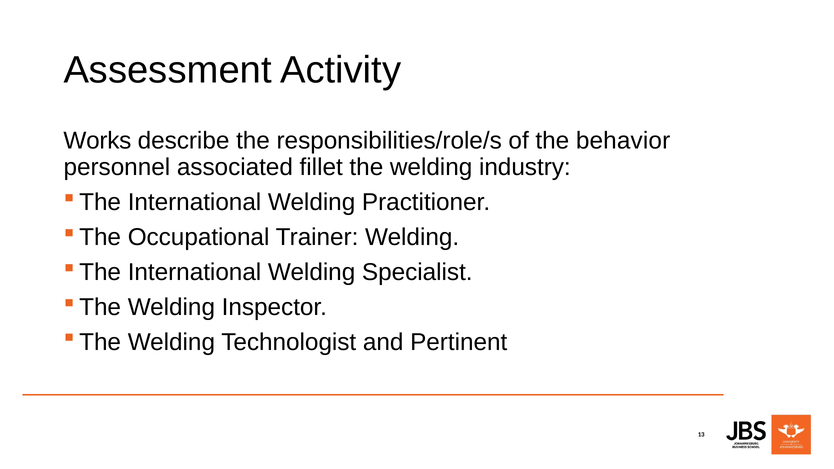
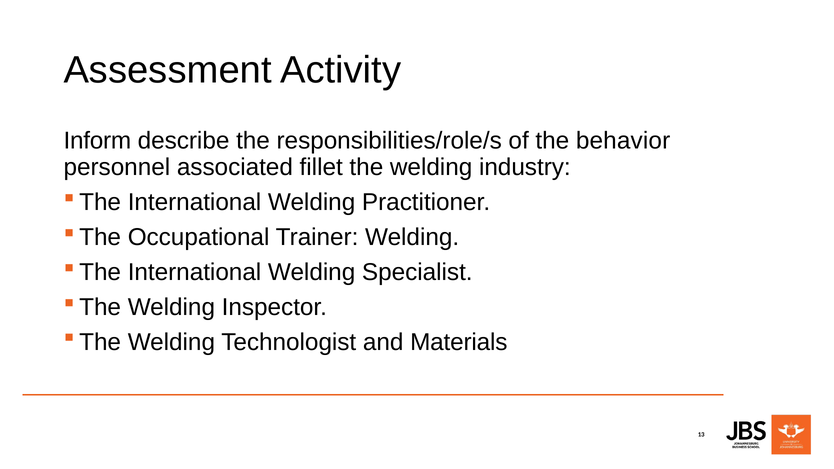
Works: Works -> Inform
Pertinent: Pertinent -> Materials
